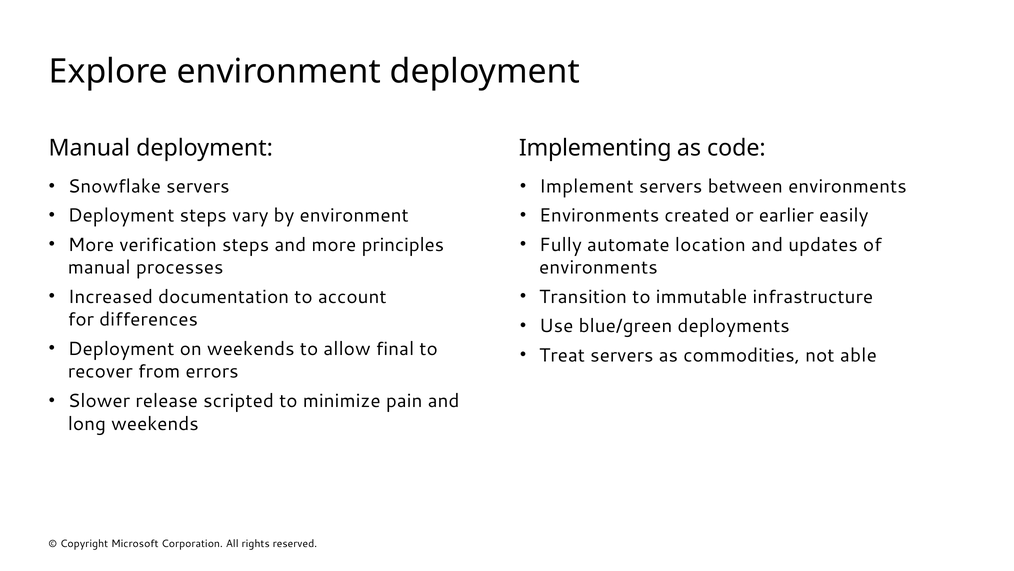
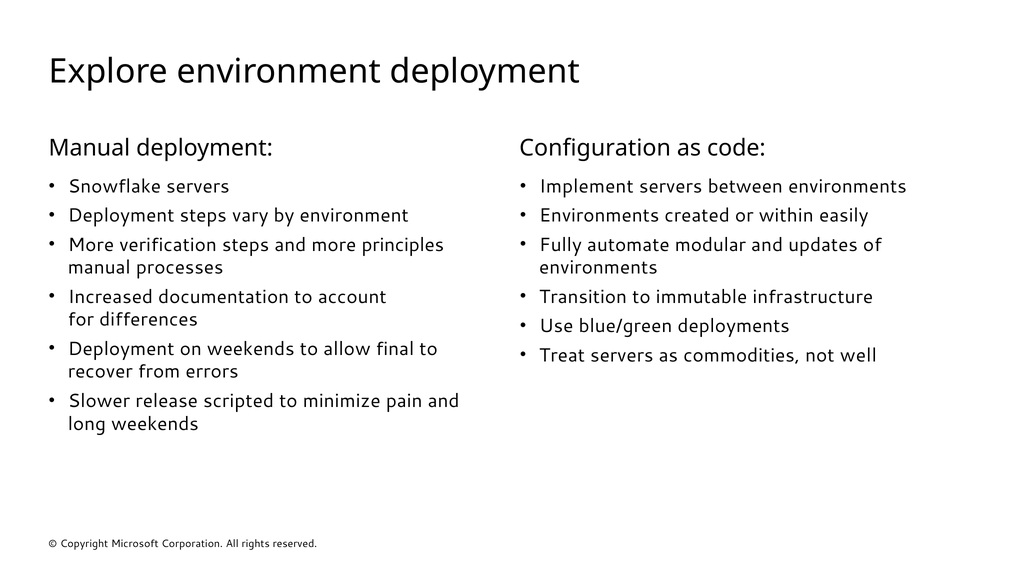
Implementing: Implementing -> Configuration
earlier: earlier -> within
location: location -> modular
able: able -> well
